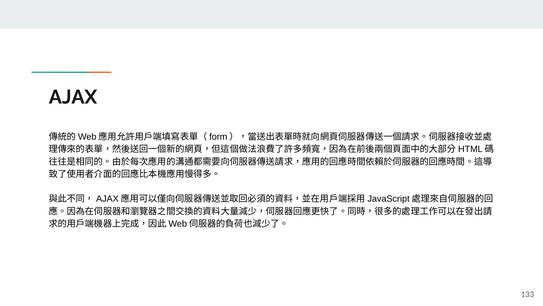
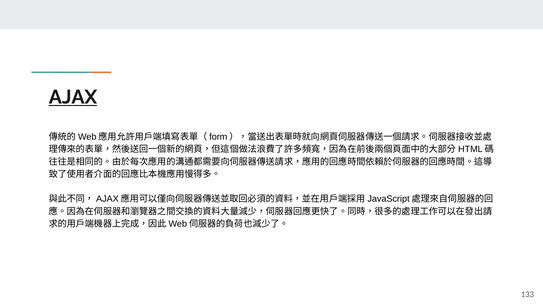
AJAX underline: none -> present
